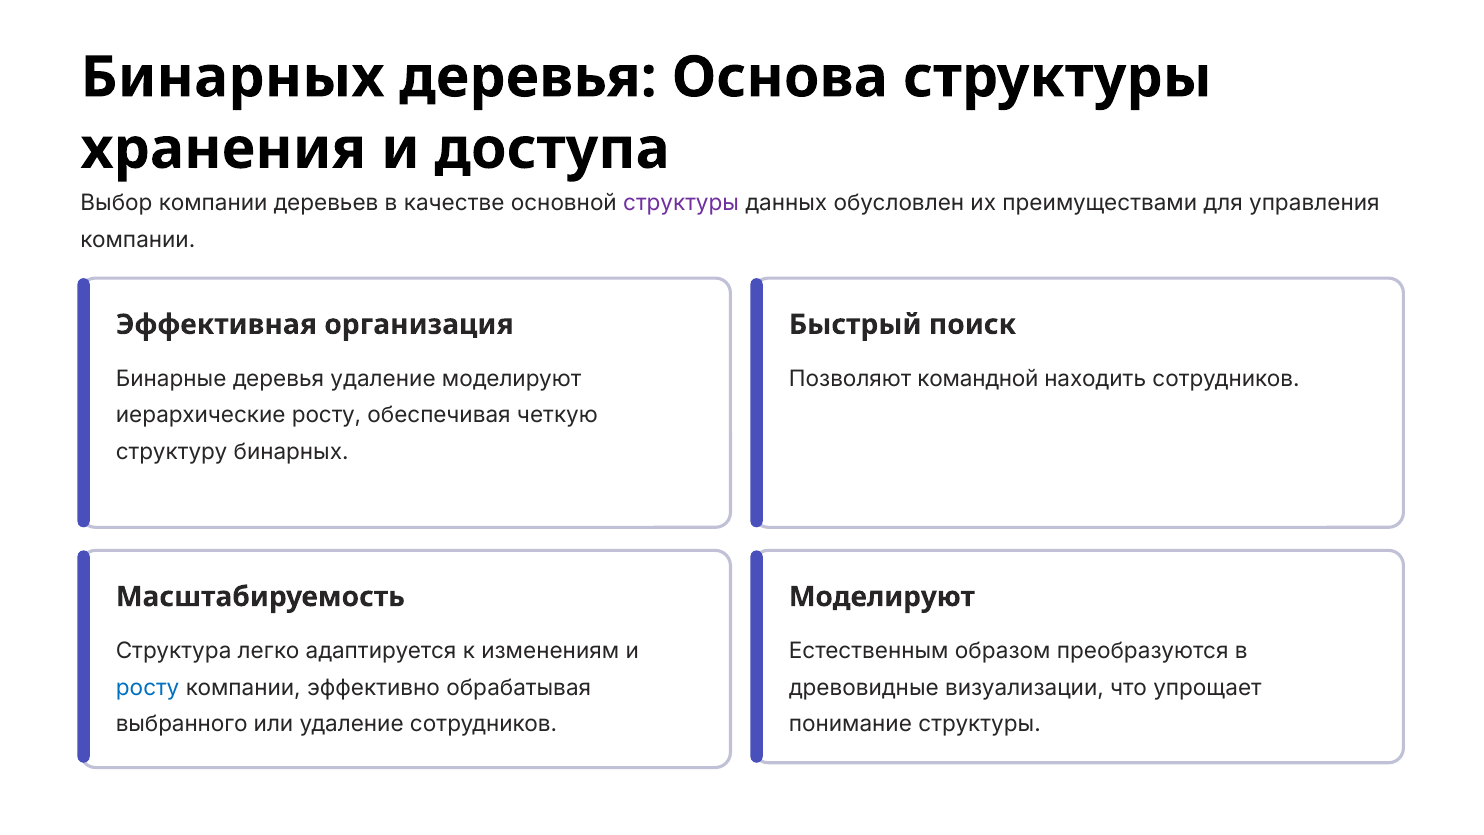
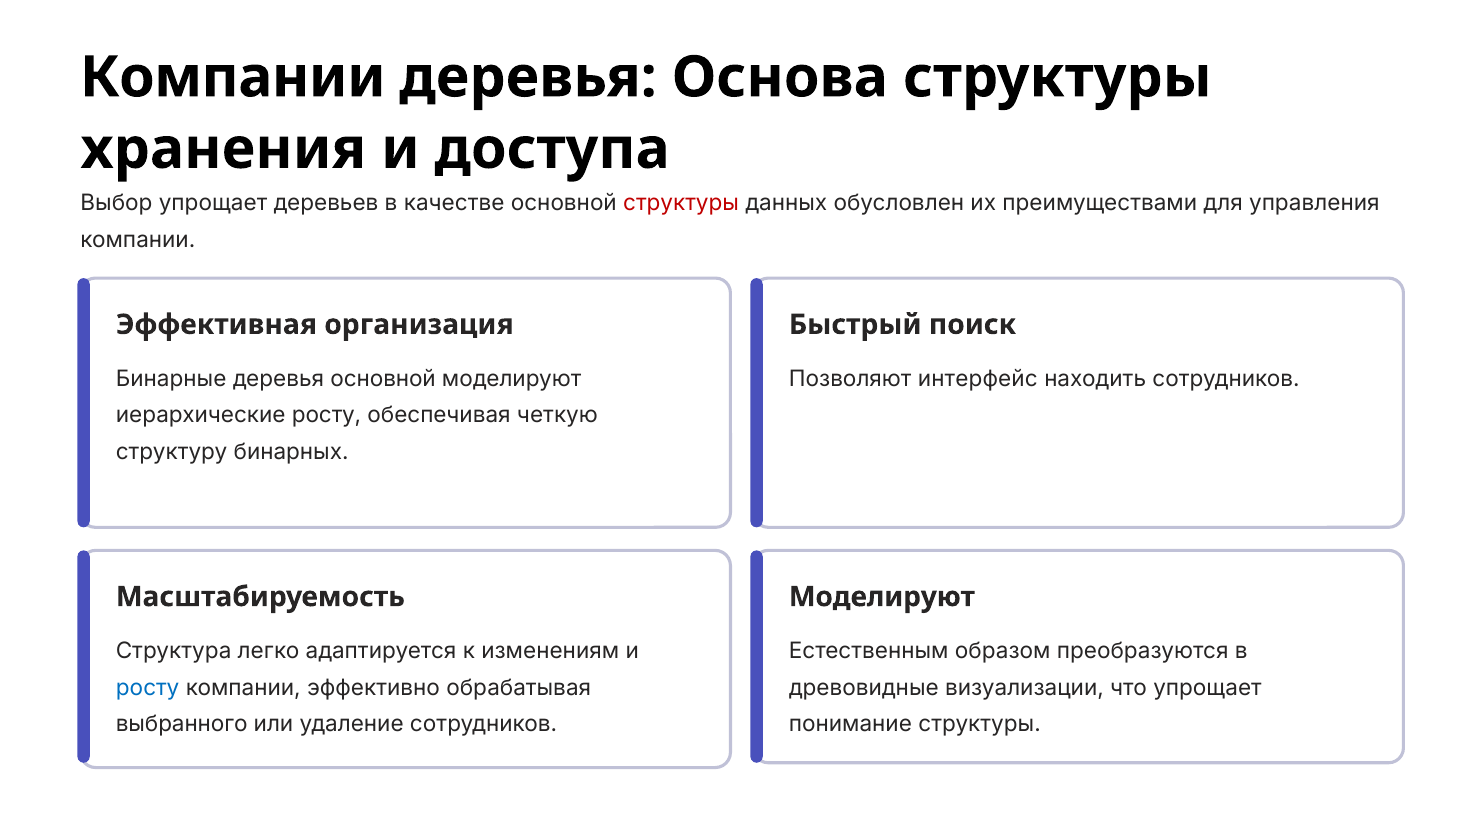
Бинарных at (232, 77): Бинарных -> Компании
Выбор компании: компании -> упрощает
структуры at (681, 203) colour: purple -> red
деревья удаление: удаление -> основной
командной: командной -> интерфейс
